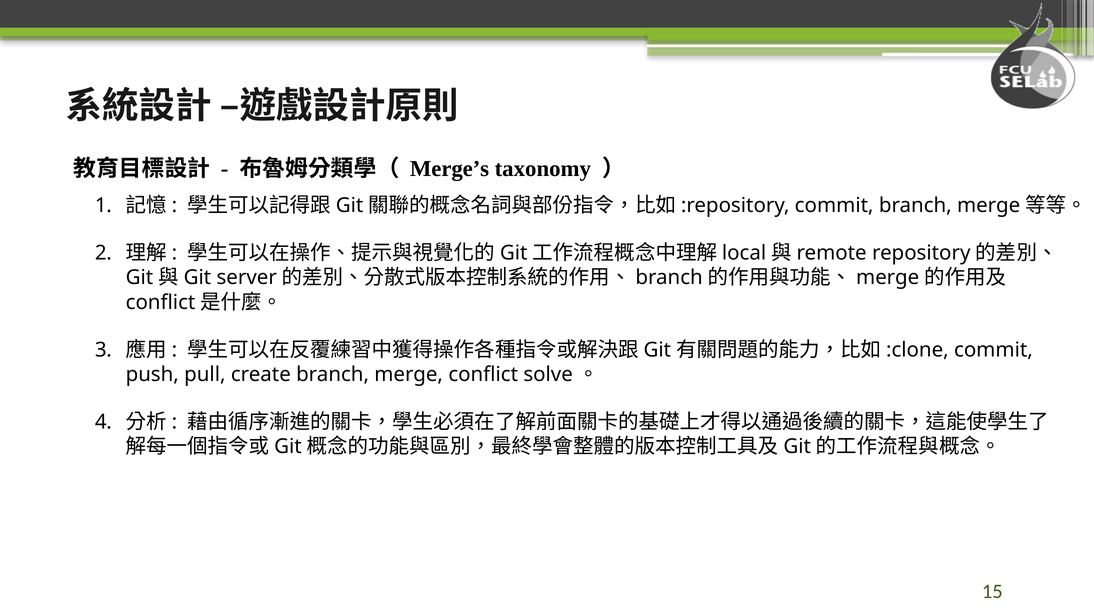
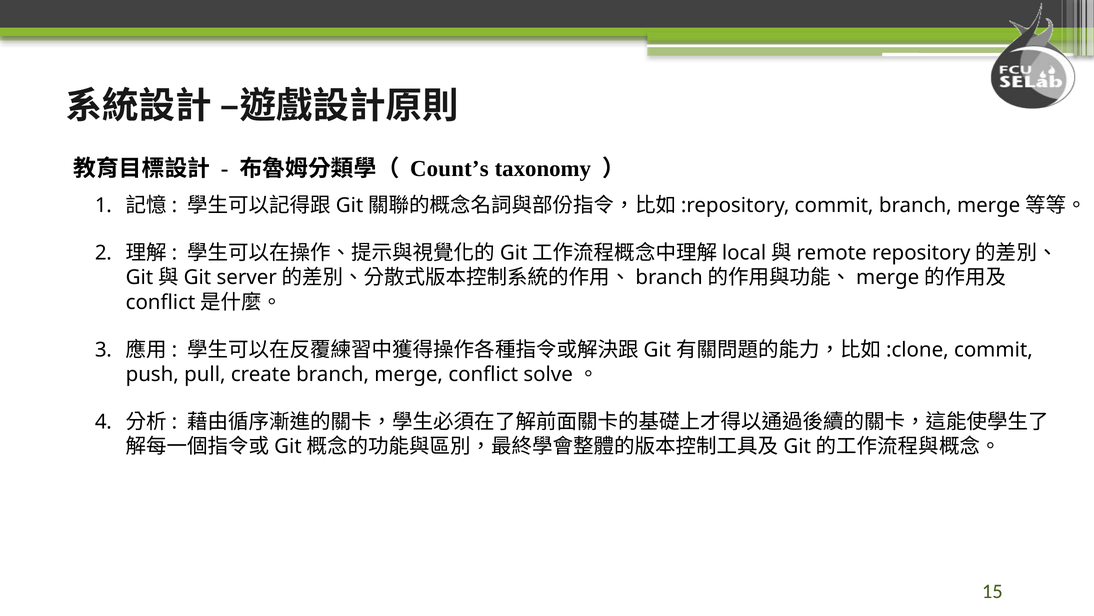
Merge’s: Merge’s -> Count’s
